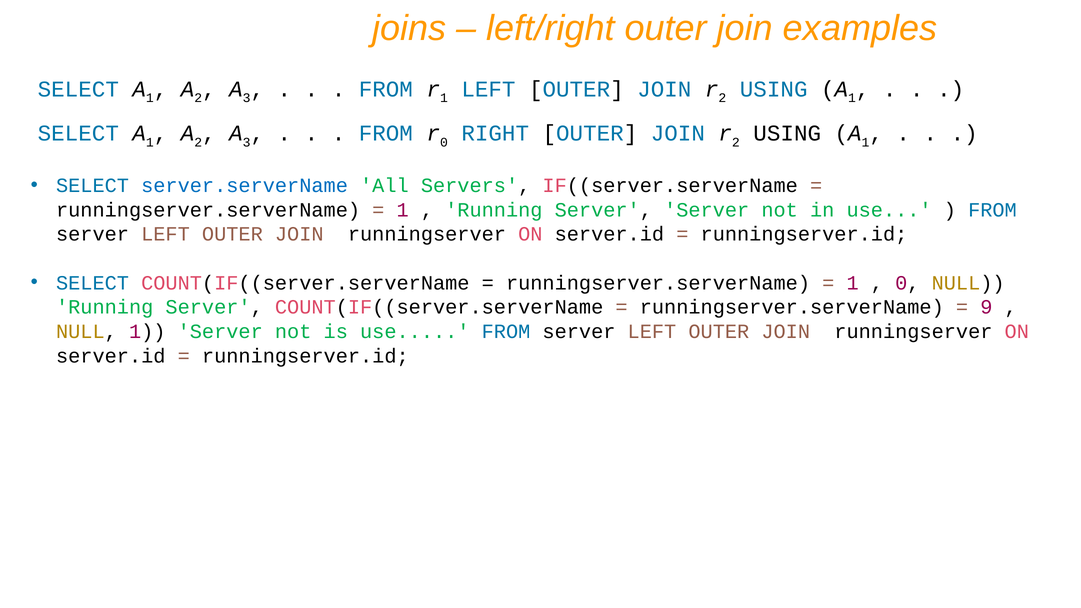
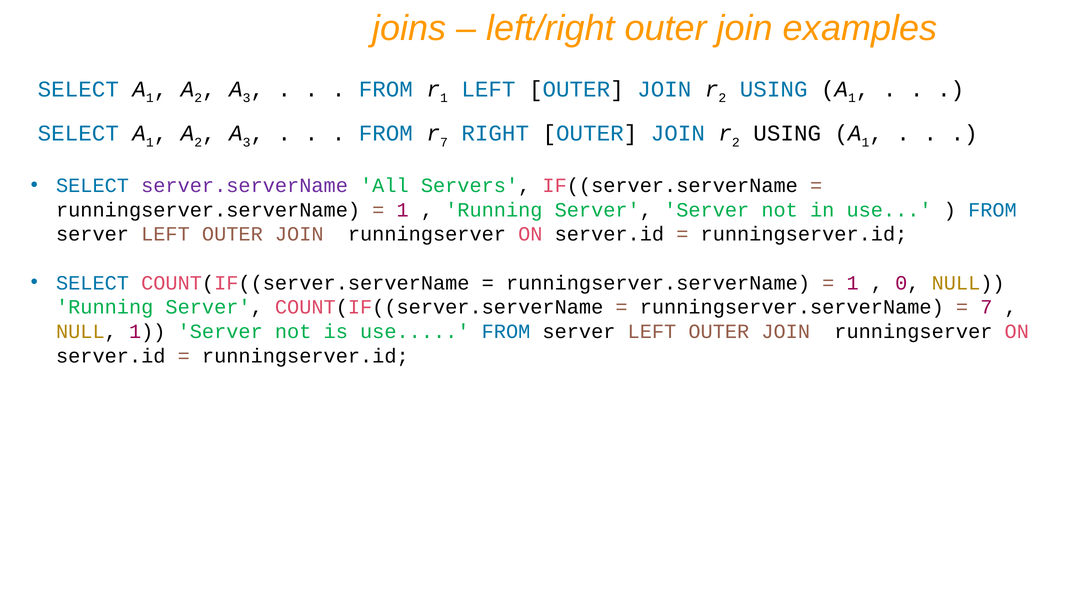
0 at (444, 142): 0 -> 7
server.serverName colour: blue -> purple
9 at (986, 307): 9 -> 7
